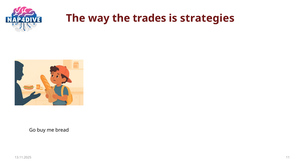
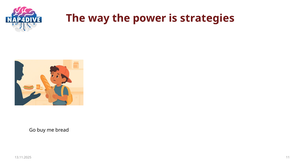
trades: trades -> power
